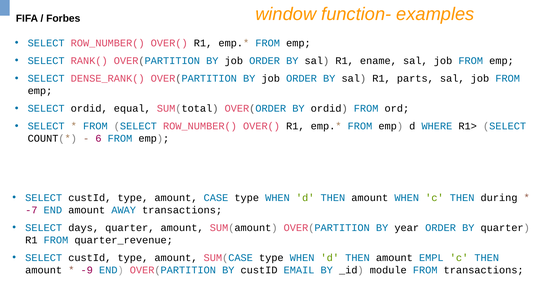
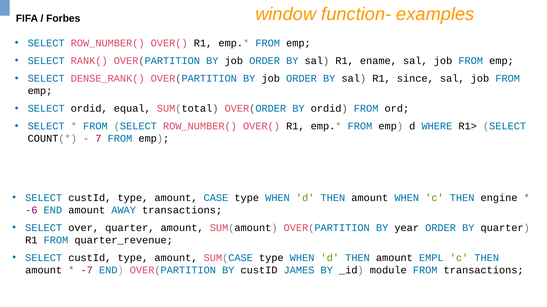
parts: parts -> since
6: 6 -> 7
during: during -> engine
-7: -7 -> -6
days: days -> over
-9: -9 -> -7
EMAIL: EMAIL -> JAMES
